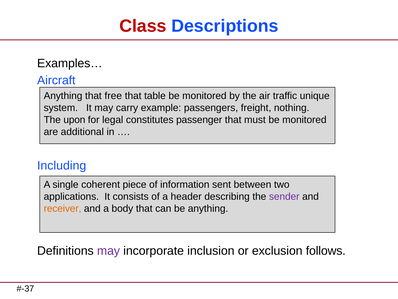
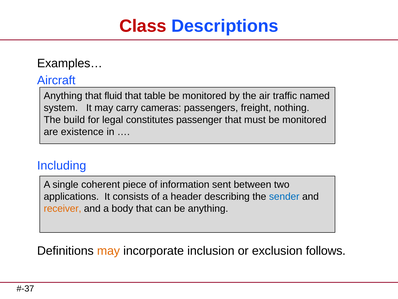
free: free -> fluid
unique: unique -> named
example: example -> cameras
upon: upon -> build
additional: additional -> existence
sender colour: purple -> blue
may at (108, 250) colour: purple -> orange
